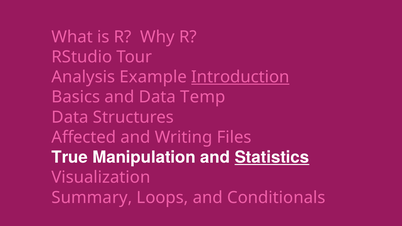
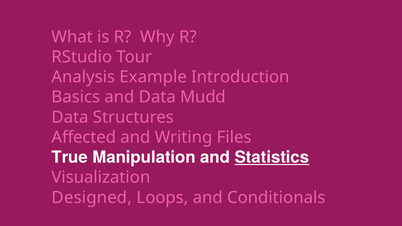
Introduction underline: present -> none
Temp: Temp -> Mudd
Summary: Summary -> Designed
